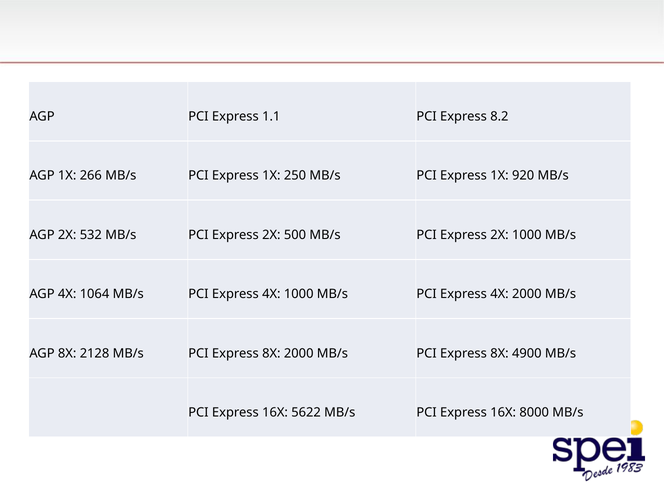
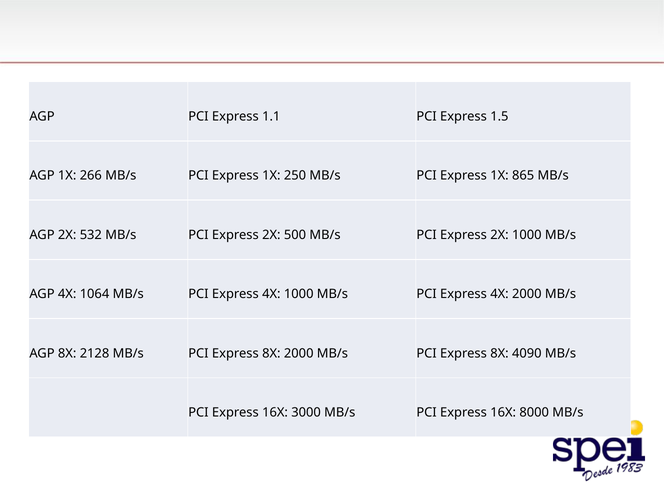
8.2: 8.2 -> 1.5
920: 920 -> 865
4900: 4900 -> 4090
5622: 5622 -> 3000
